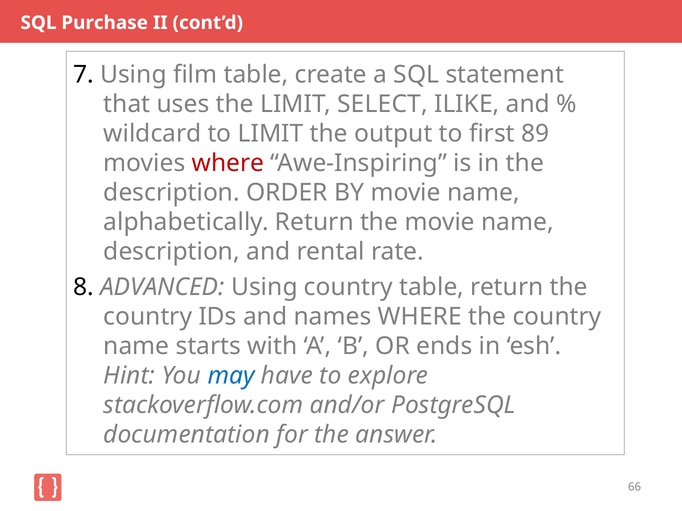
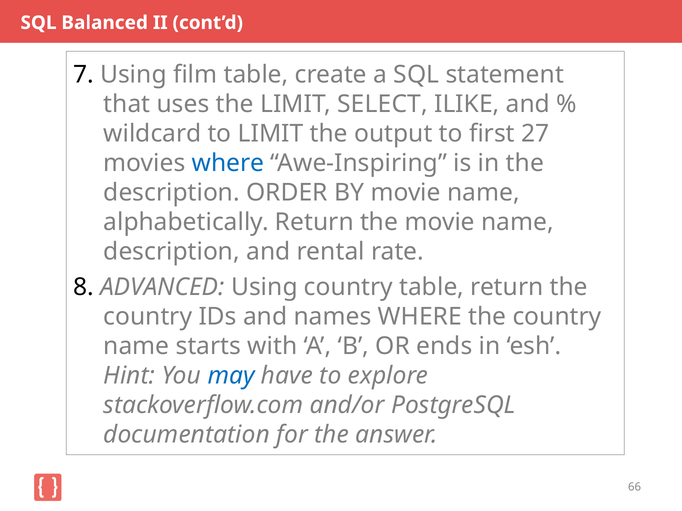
Purchase: Purchase -> Balanced
89: 89 -> 27
where at (228, 163) colour: red -> blue
